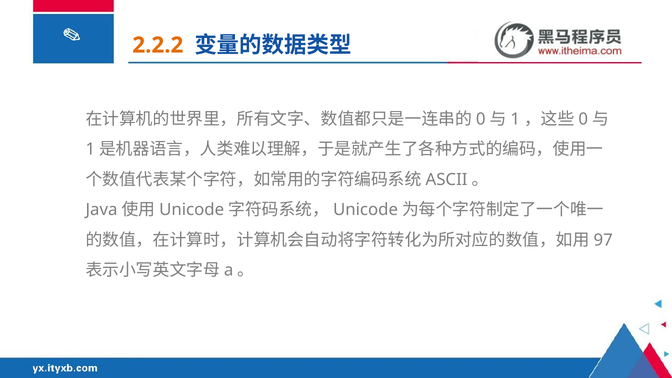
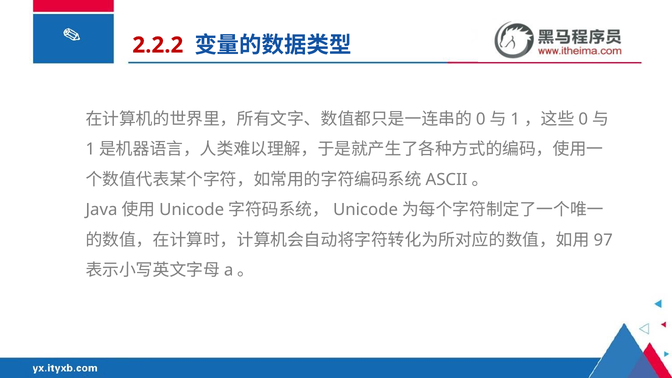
2.2.2 colour: orange -> red
